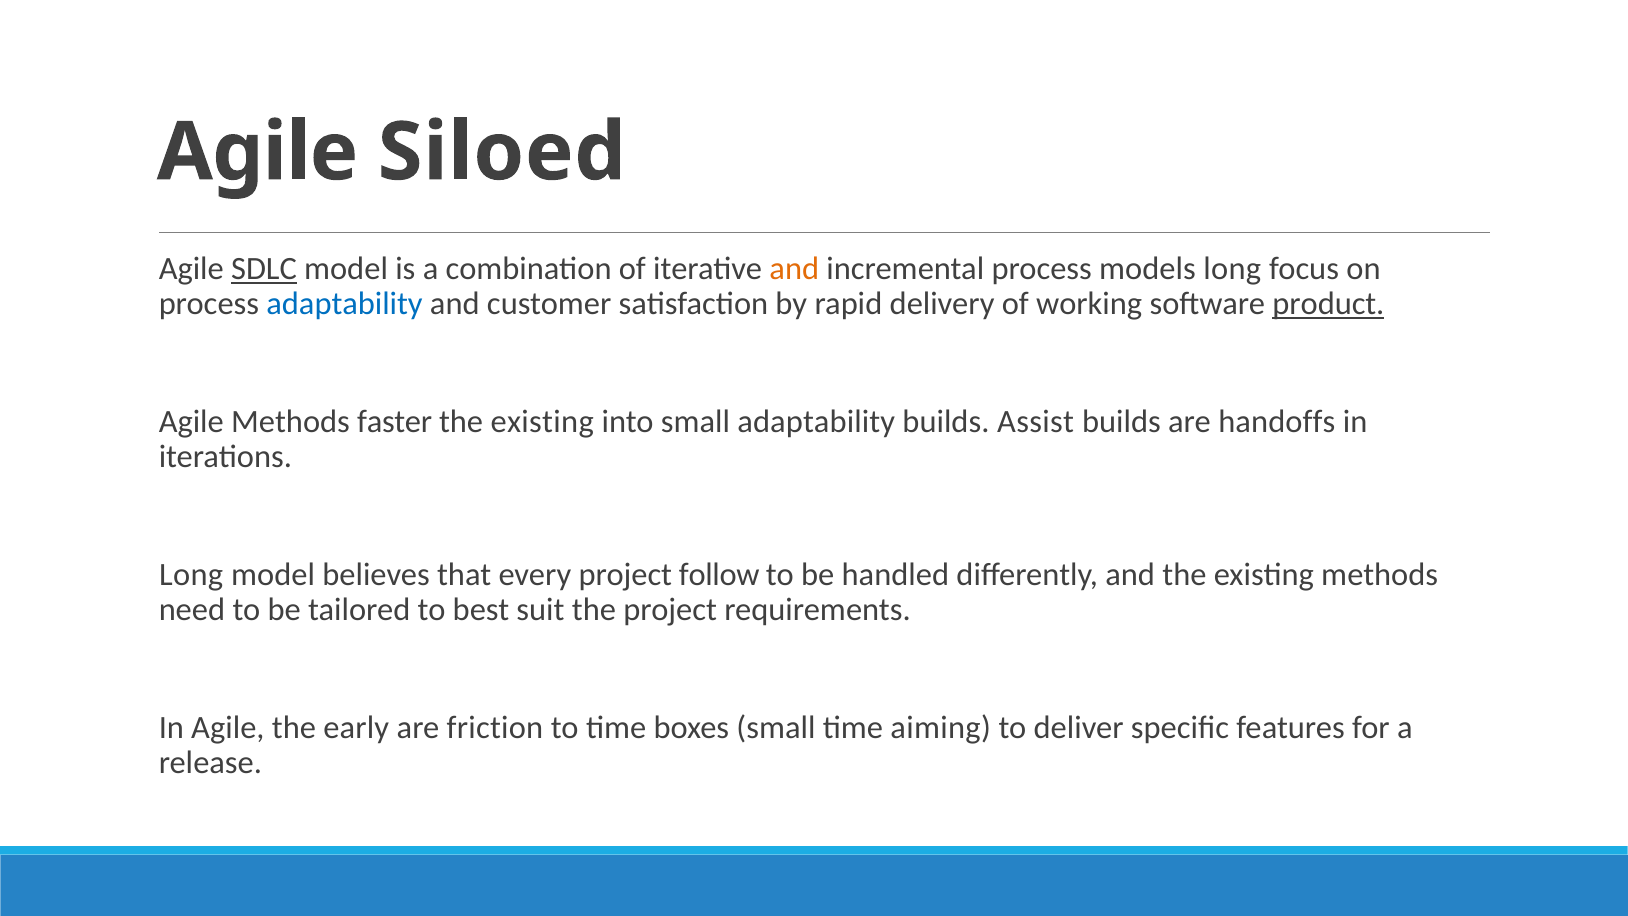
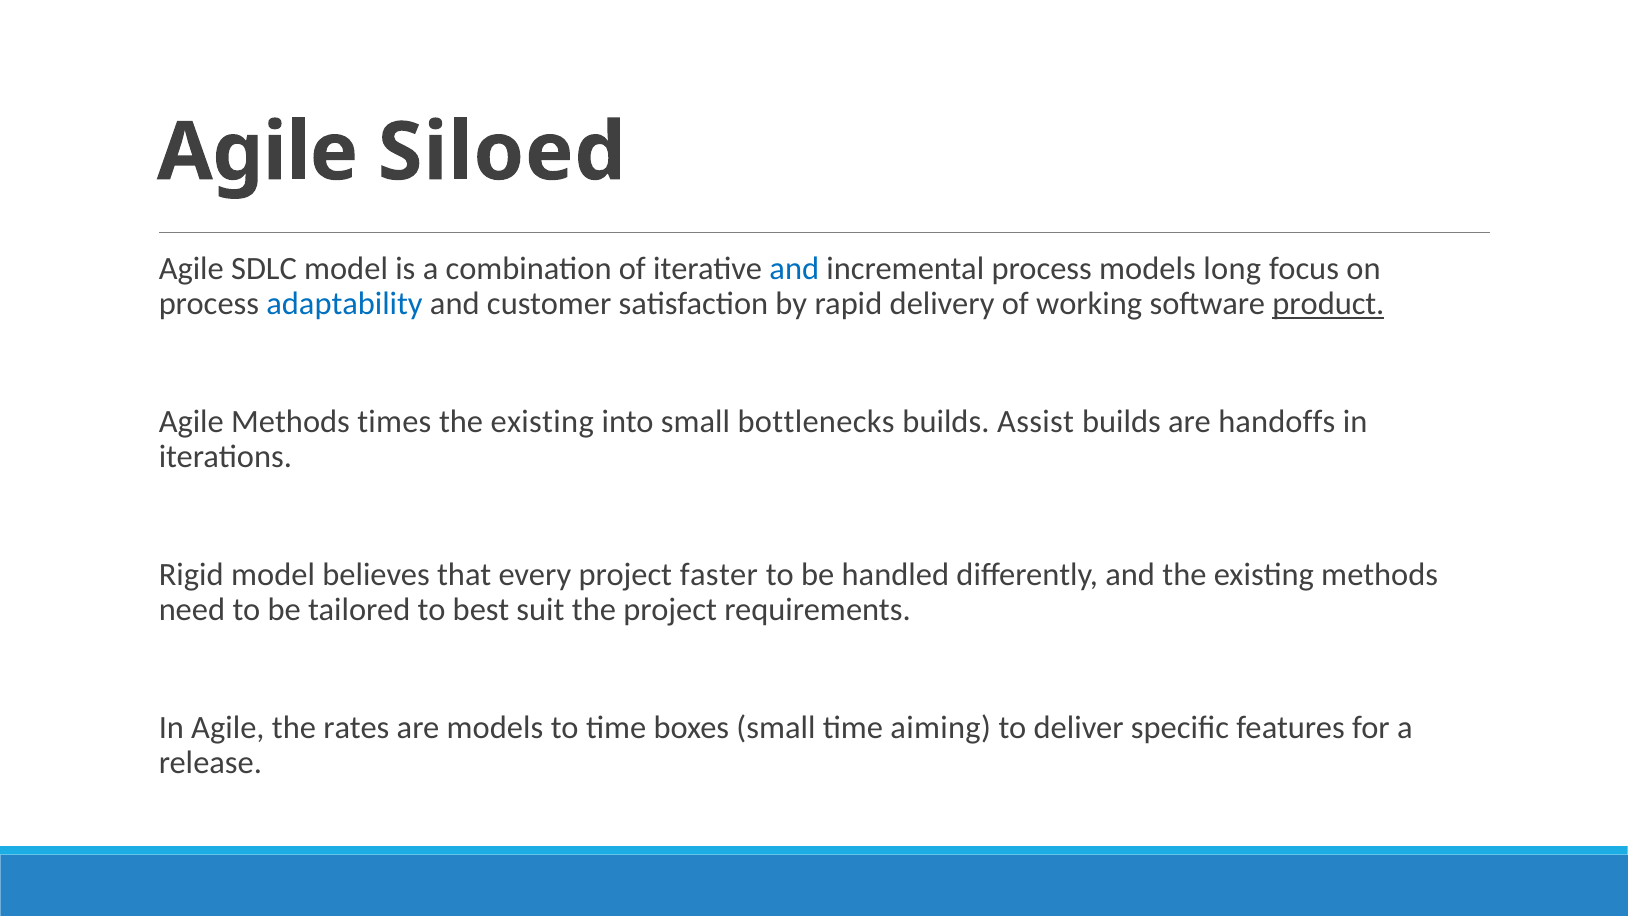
SDLC underline: present -> none
and at (794, 269) colour: orange -> blue
faster: faster -> times
small adaptability: adaptability -> bottlenecks
Long at (191, 574): Long -> Rigid
follow: follow -> faster
early: early -> rates
are friction: friction -> models
